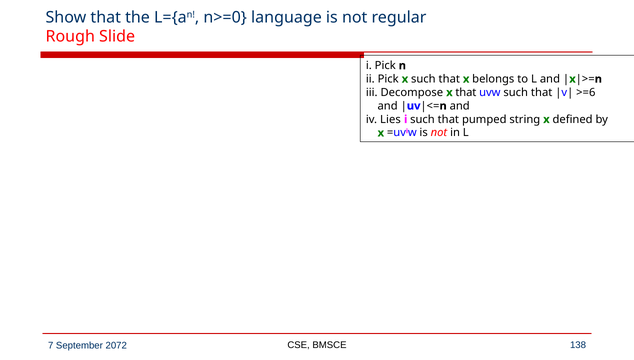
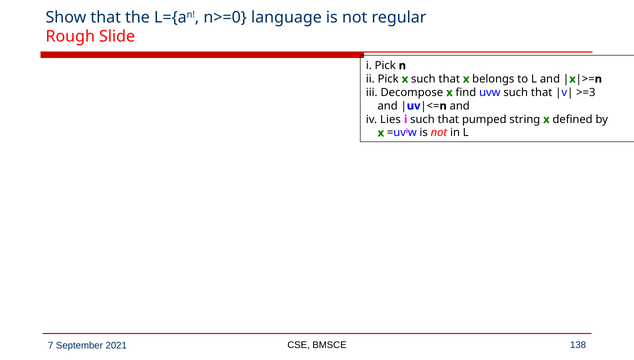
x that: that -> find
>=6: >=6 -> >=3
2072: 2072 -> 2021
